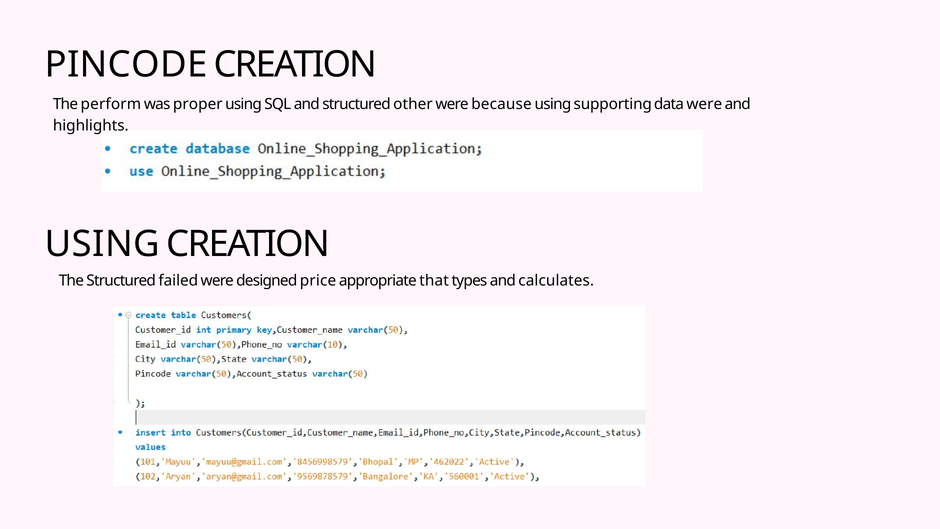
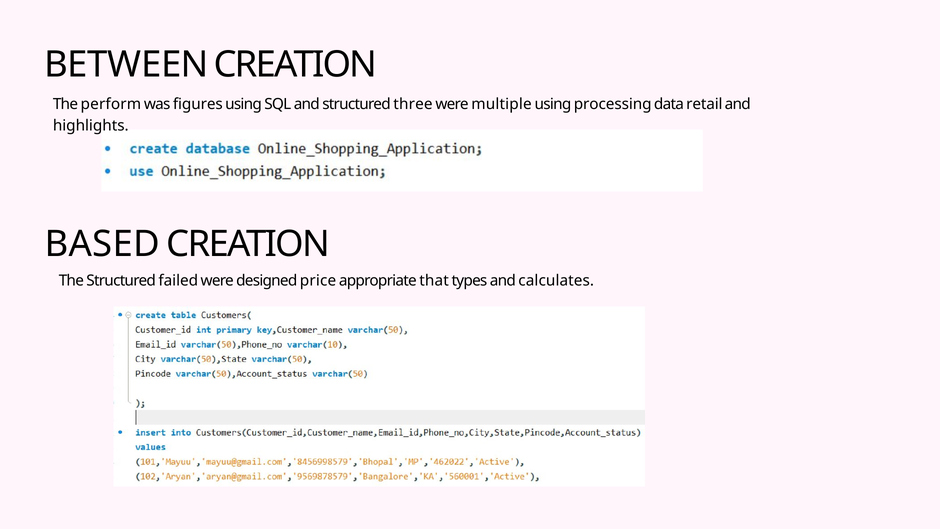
PINCODE: PINCODE -> BETWEEN
proper: proper -> figures
other: other -> three
because: because -> multiple
supporting: supporting -> processing
data were: were -> retail
USING at (102, 244): USING -> BASED
